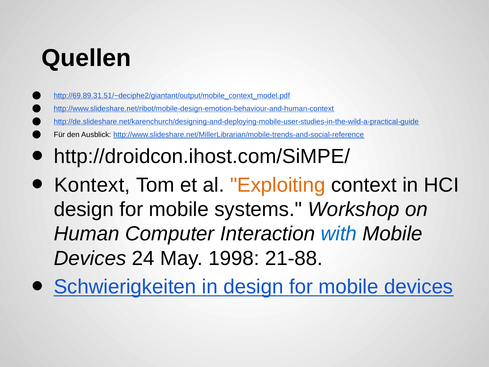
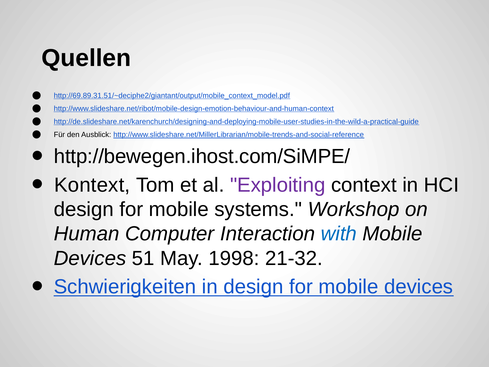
http://droidcon.ihost.com/SiMPE/: http://droidcon.ihost.com/SiMPE/ -> http://bewegen.ihost.com/SiMPE/
Exploiting colour: orange -> purple
24: 24 -> 51
21-88: 21-88 -> 21-32
